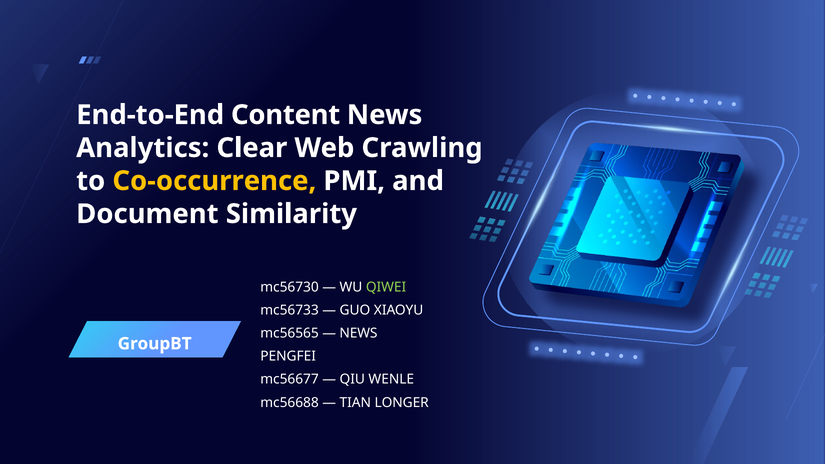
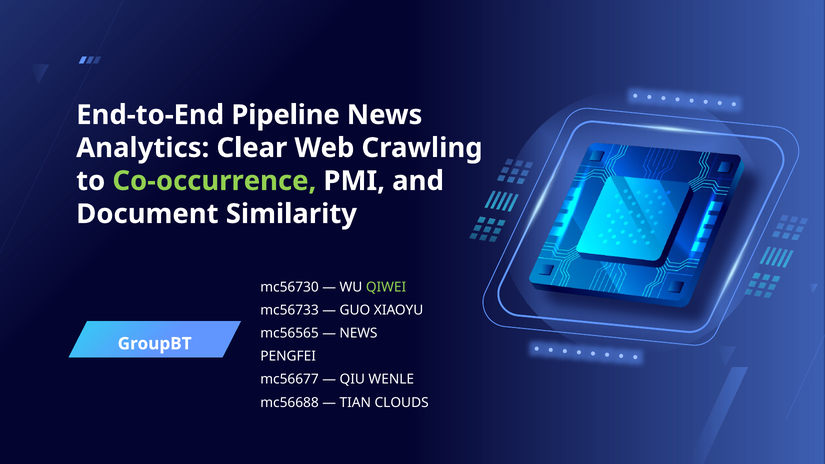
Content: Content -> Pipeline
Co-occurrence colour: yellow -> light green
LONGER: LONGER -> CLOUDS
